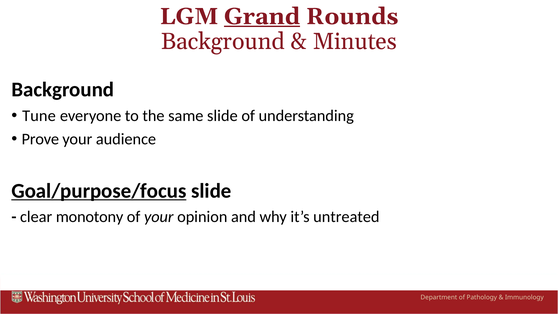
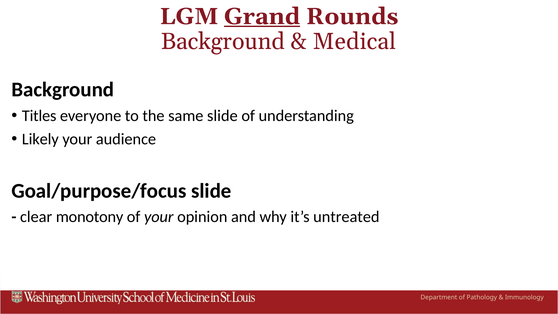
Minutes: Minutes -> Medical
Tune: Tune -> Titles
Prove: Prove -> Likely
Goal/purpose/focus underline: present -> none
